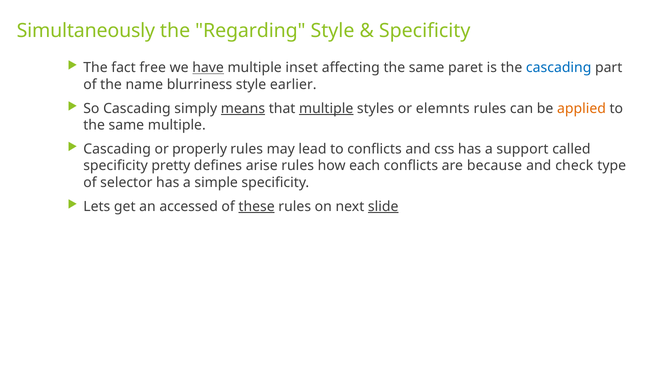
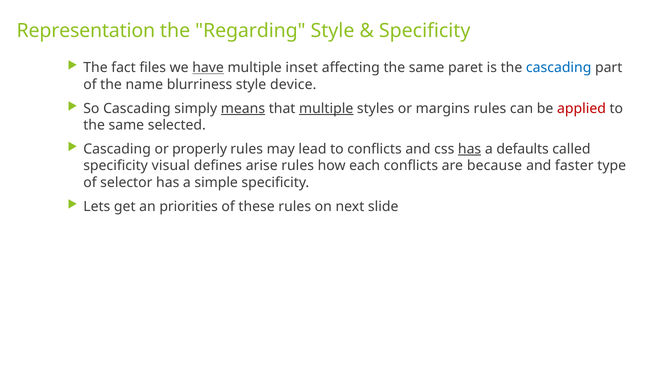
Simultaneously: Simultaneously -> Representation
free: free -> files
earlier: earlier -> device
elemnts: elemnts -> margins
applied colour: orange -> red
same multiple: multiple -> selected
has at (470, 149) underline: none -> present
support: support -> defaults
pretty: pretty -> visual
check: check -> faster
accessed: accessed -> priorities
these underline: present -> none
slide underline: present -> none
